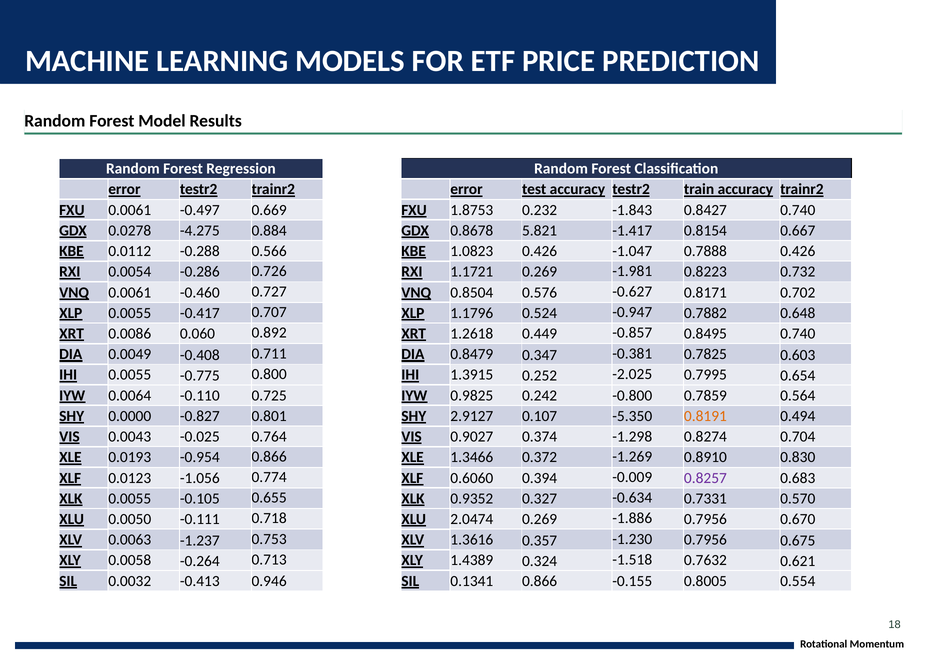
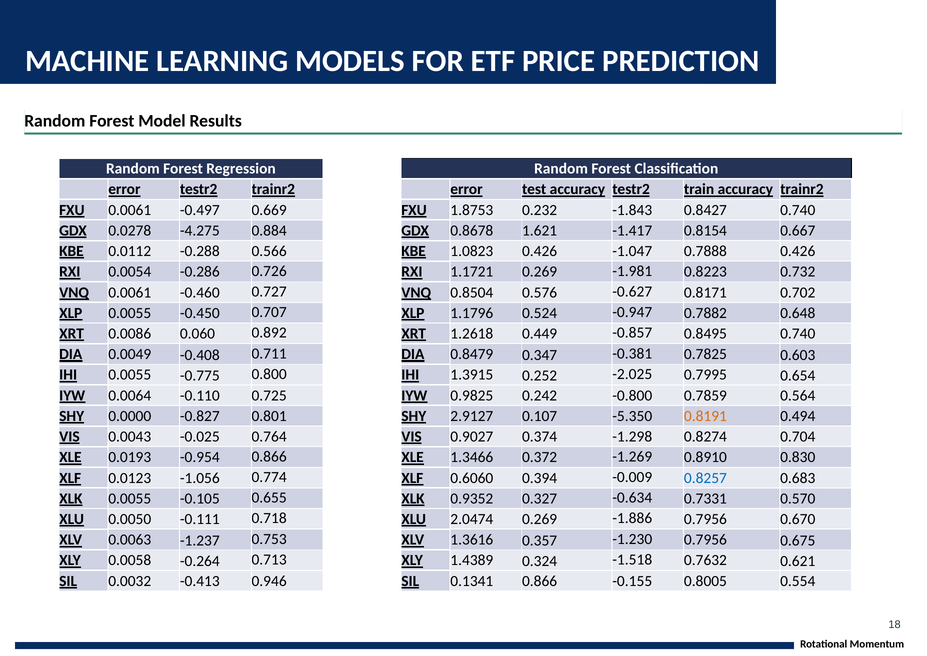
5.821: 5.821 -> 1.621
-0.417: -0.417 -> -0.450
0.8257 colour: purple -> blue
